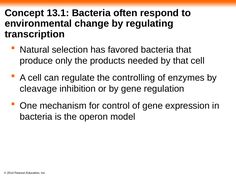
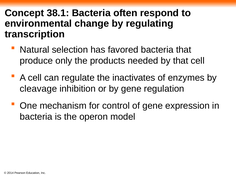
13.1: 13.1 -> 38.1
controlling: controlling -> inactivates
